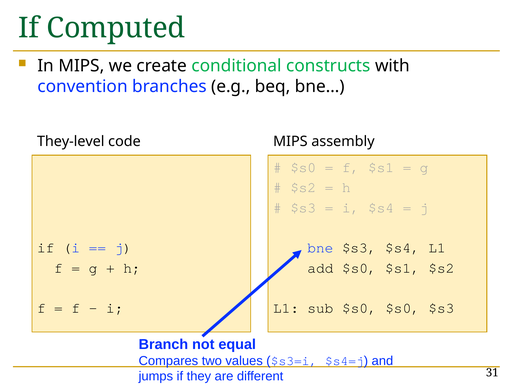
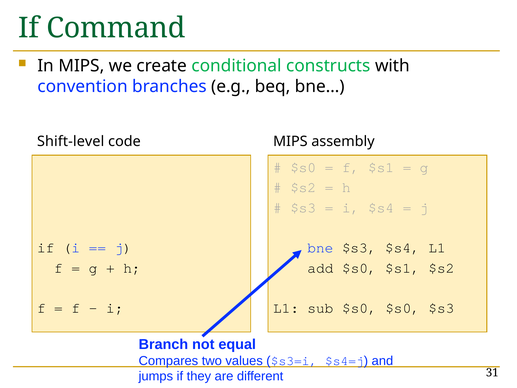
Computed: Computed -> Command
They-level: They-level -> Shift-level
